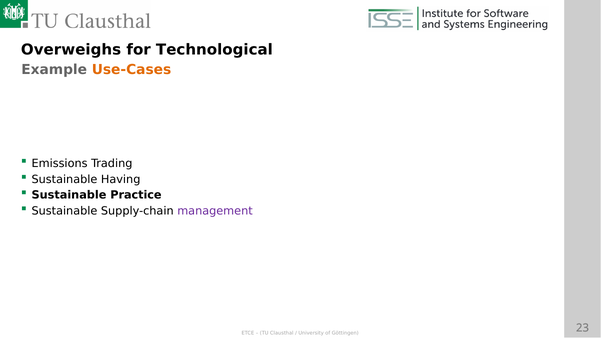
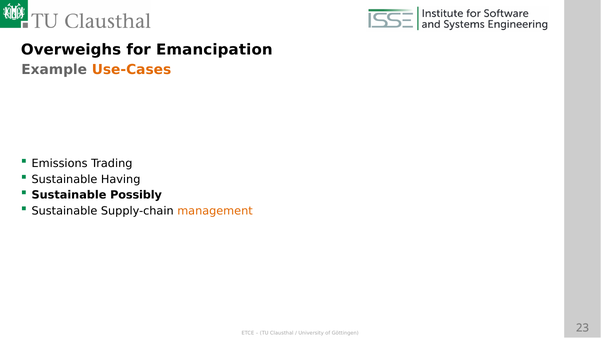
Technological: Technological -> Emancipation
Practice: Practice -> Possibly
management colour: purple -> orange
